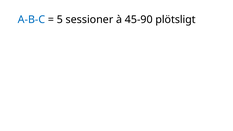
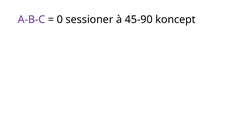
A-B-C colour: blue -> purple
5: 5 -> 0
plötsligt: plötsligt -> koncept
